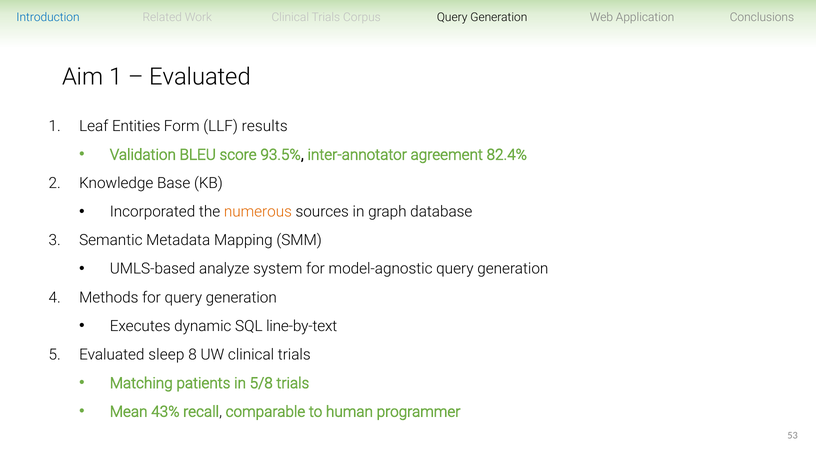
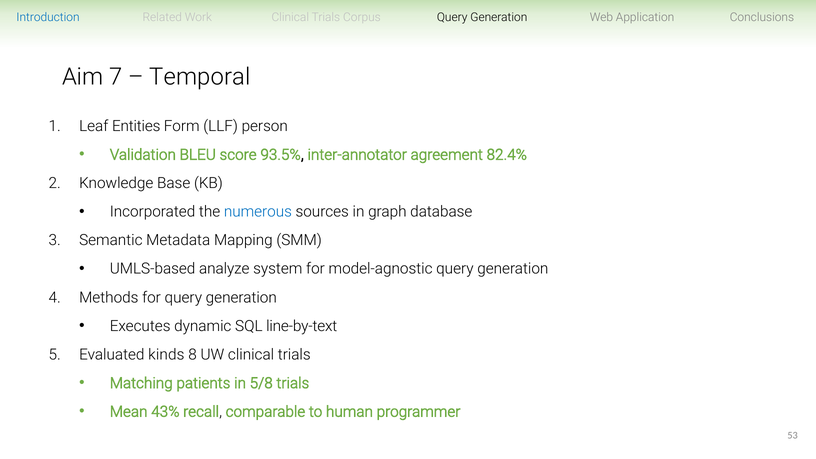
Aim 1: 1 -> 7
Evaluated at (200, 77): Evaluated -> Temporal
results: results -> person
numerous colour: orange -> blue
sleep: sleep -> kinds
